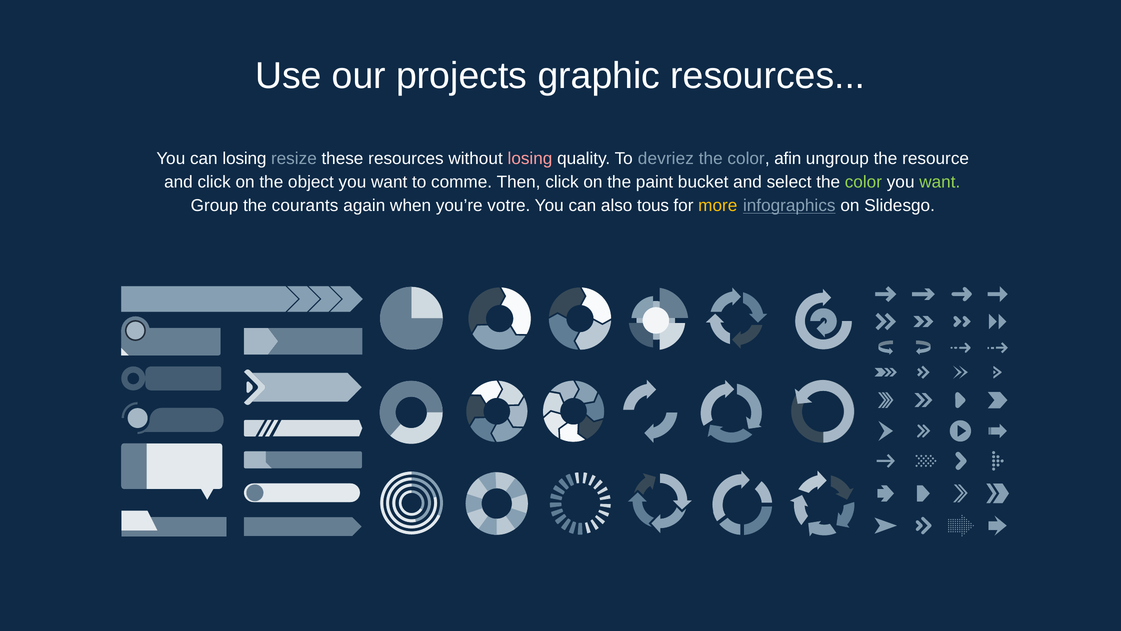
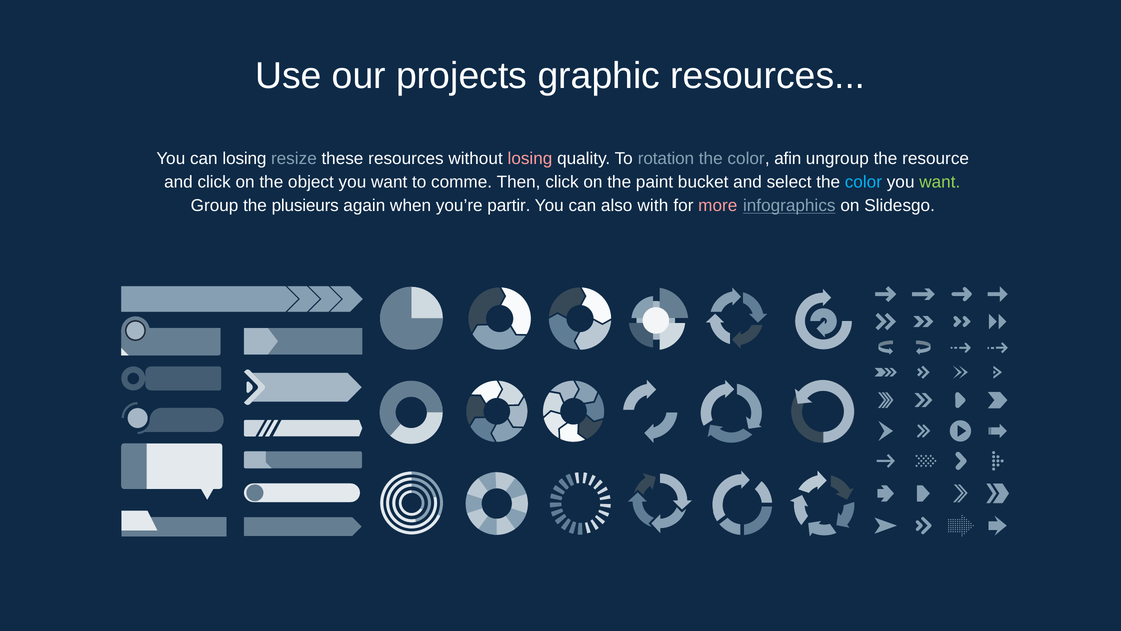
devriez: devriez -> rotation
color at (863, 182) colour: light green -> light blue
courants: courants -> plusieurs
votre: votre -> partir
tous: tous -> with
more colour: yellow -> pink
